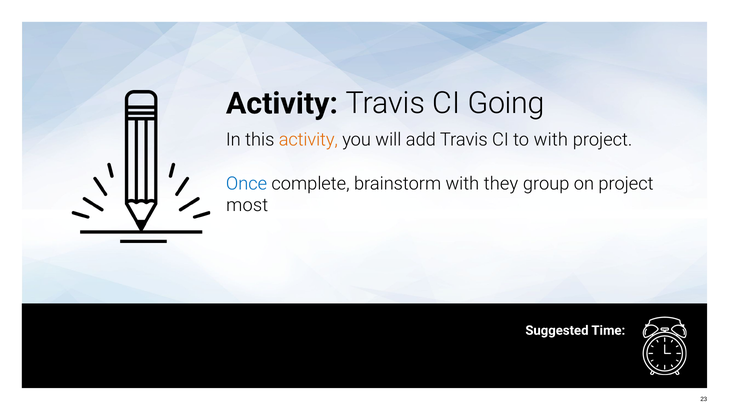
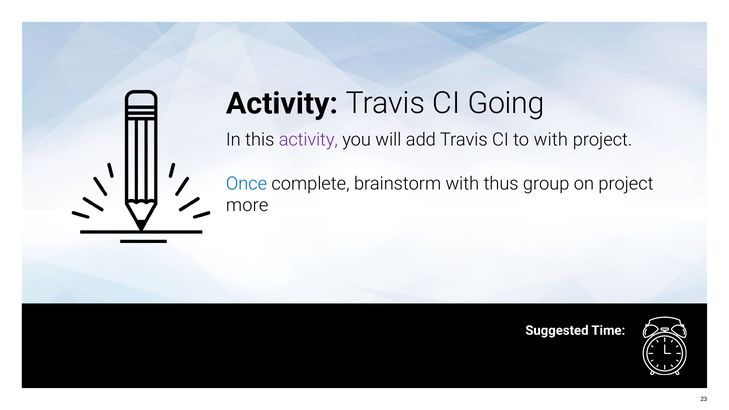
activity at (308, 140) colour: orange -> purple
they: they -> thus
most: most -> more
